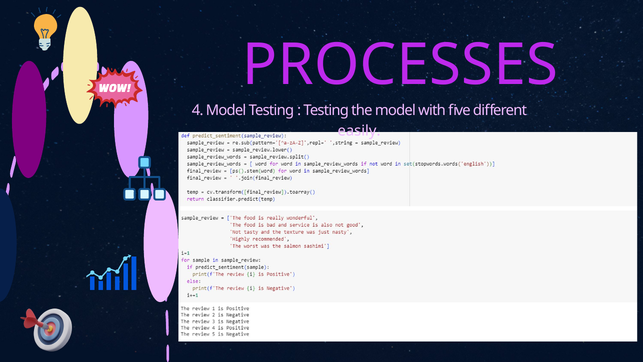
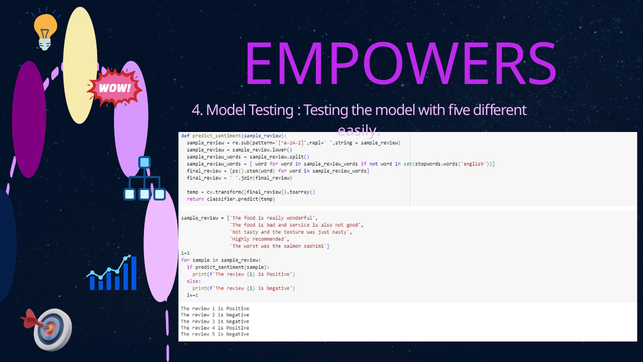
PROCESSES: PROCESSES -> EMPOWERS
